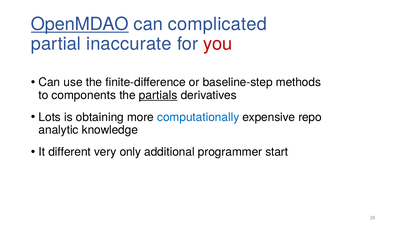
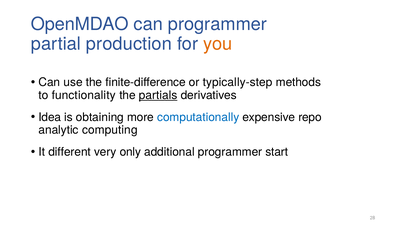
OpenMDAO underline: present -> none
can complicated: complicated -> programmer
inaccurate: inaccurate -> production
you colour: red -> orange
baseline-step: baseline-step -> typically-step
components: components -> functionality
Lots: Lots -> Idea
knowledge: knowledge -> computing
